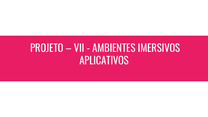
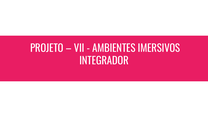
APLICATIVOS: APLICATIVOS -> INTEGRADOR
